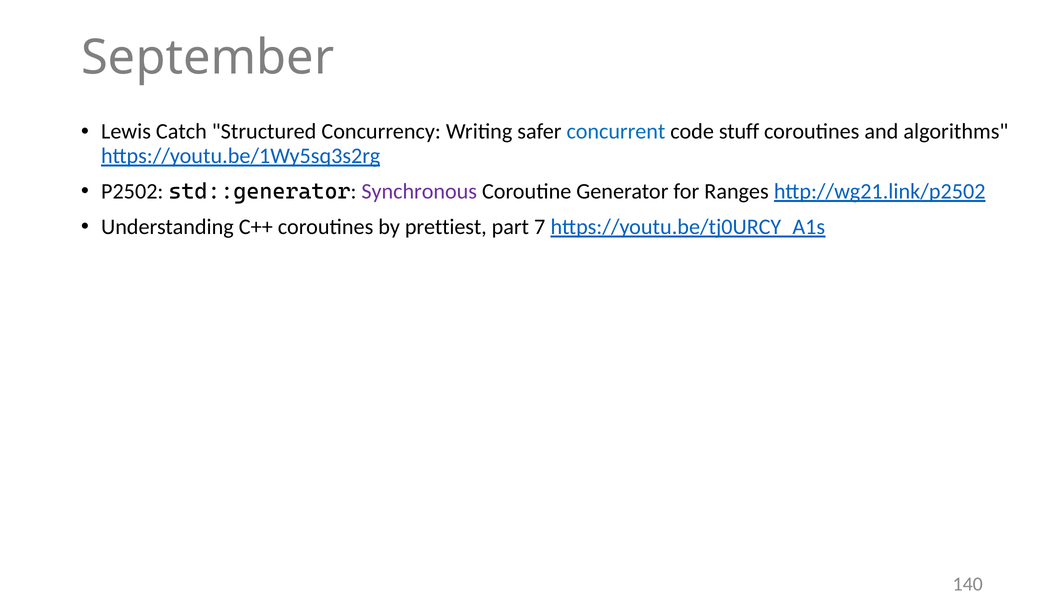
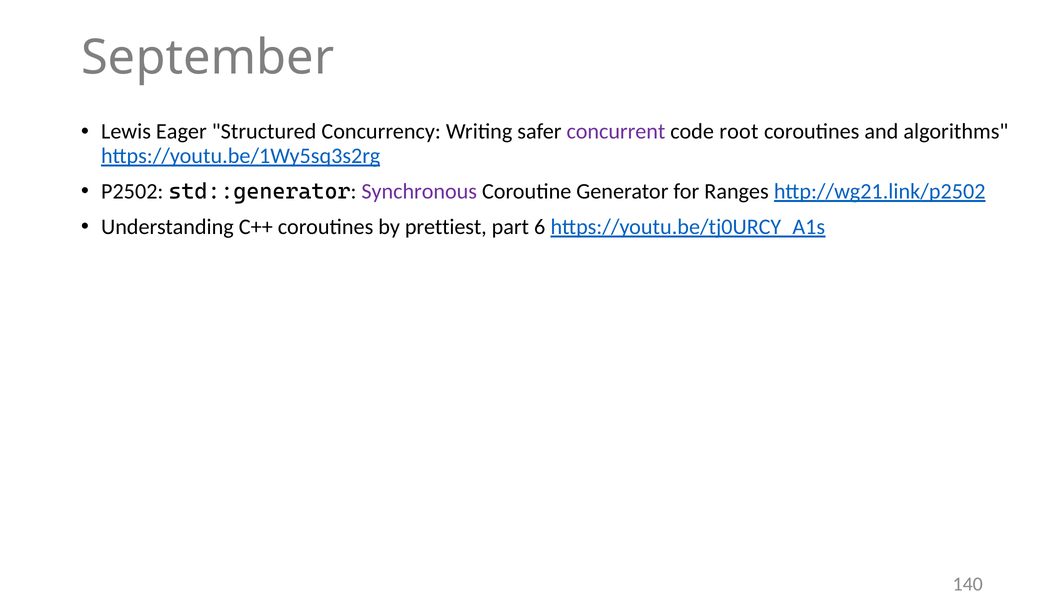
Catch: Catch -> Eager
concurrent colour: blue -> purple
stuff: stuff -> root
7: 7 -> 6
